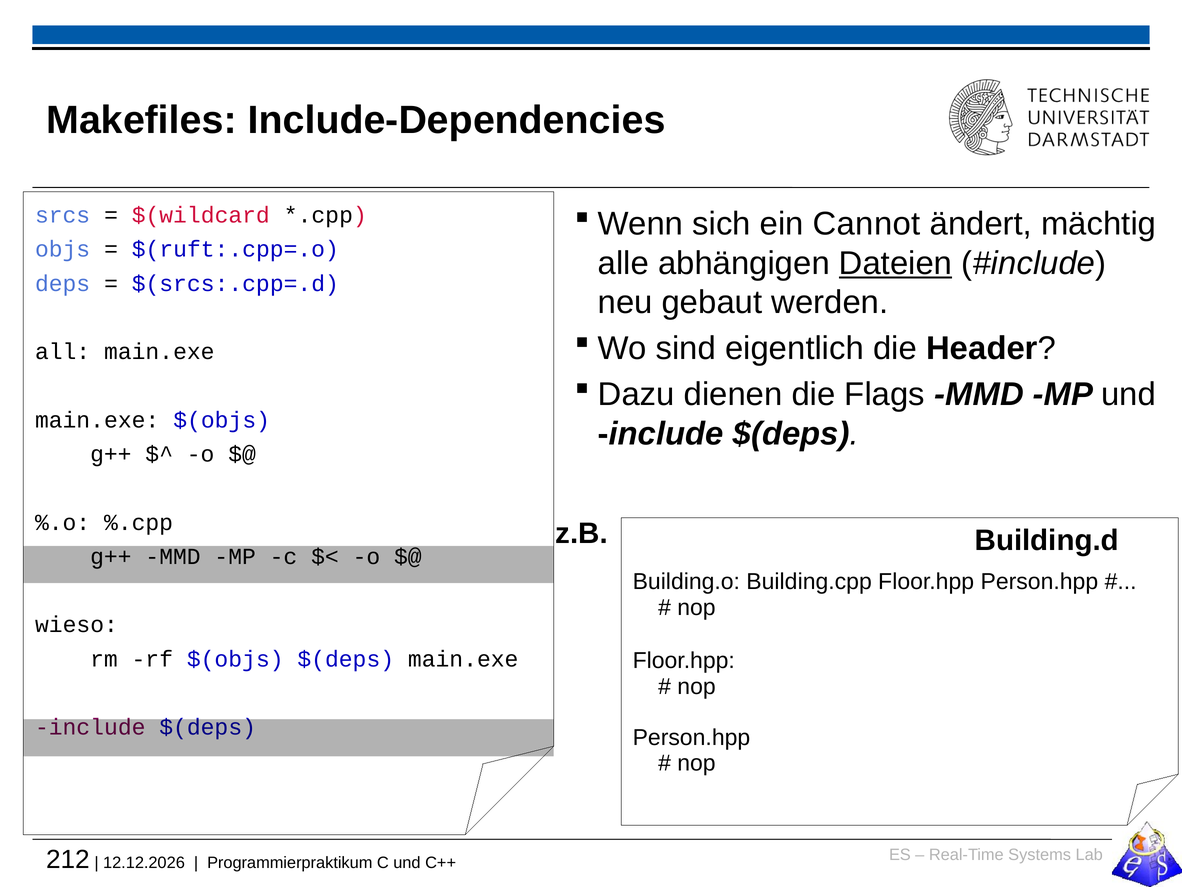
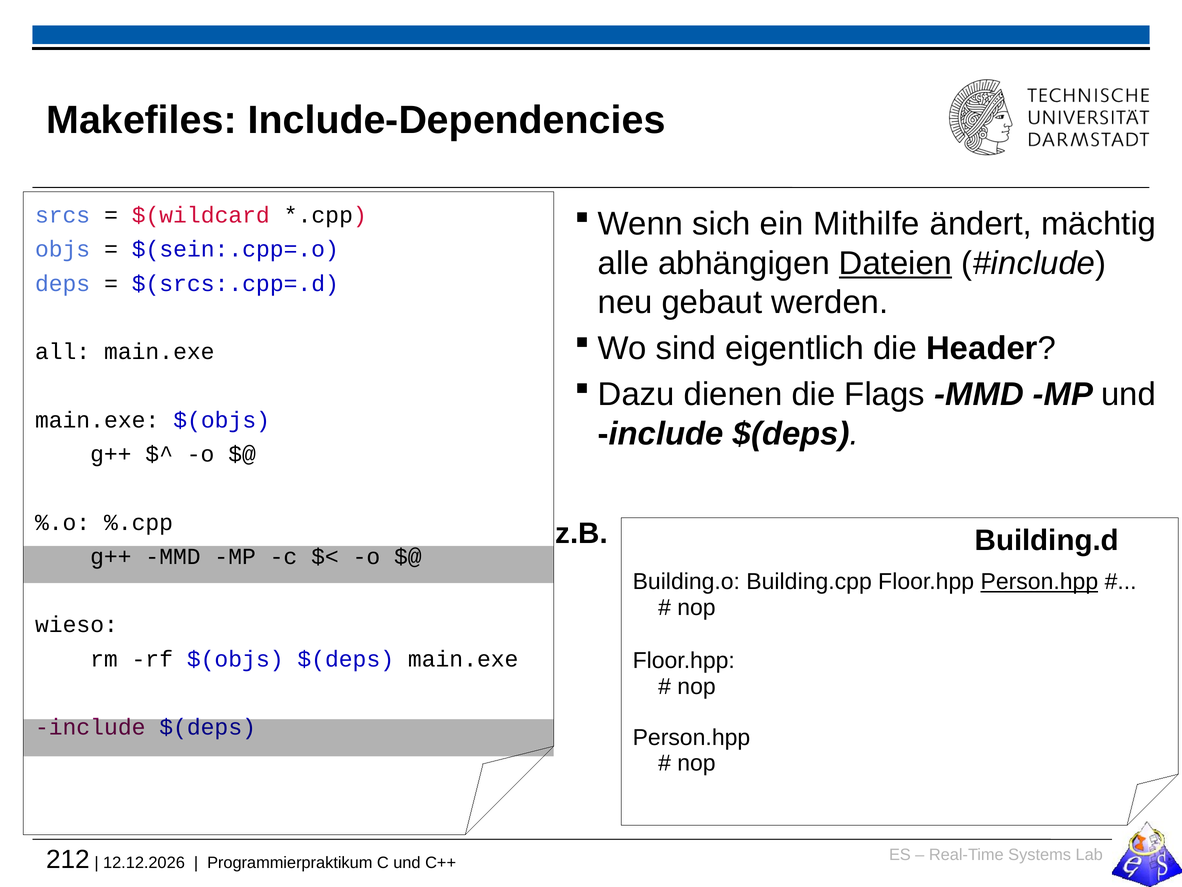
Cannot: Cannot -> Mithilfe
$(ruft:.cpp=.o: $(ruft:.cpp=.o -> $(sein:.cpp=.o
Person.hpp at (1039, 582) underline: none -> present
